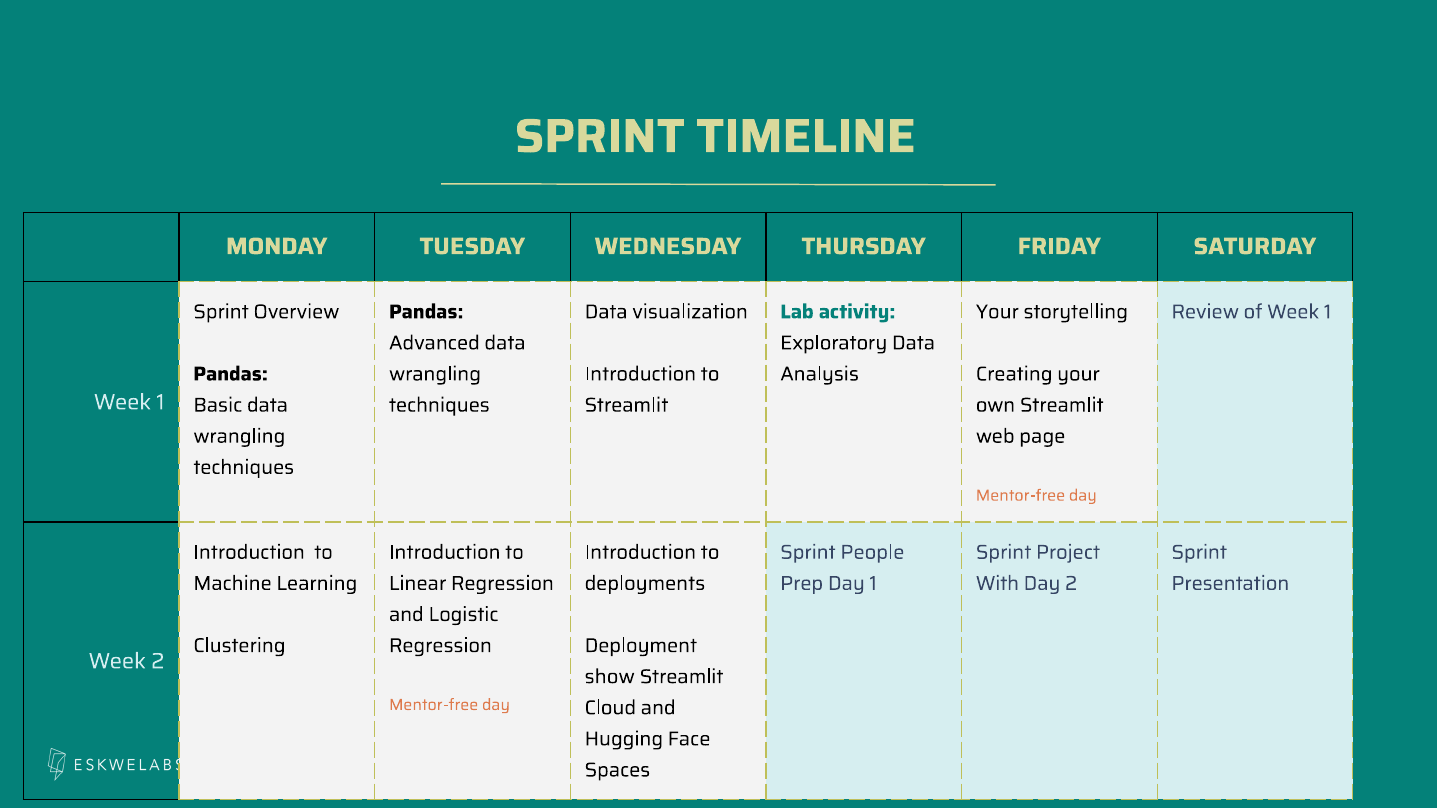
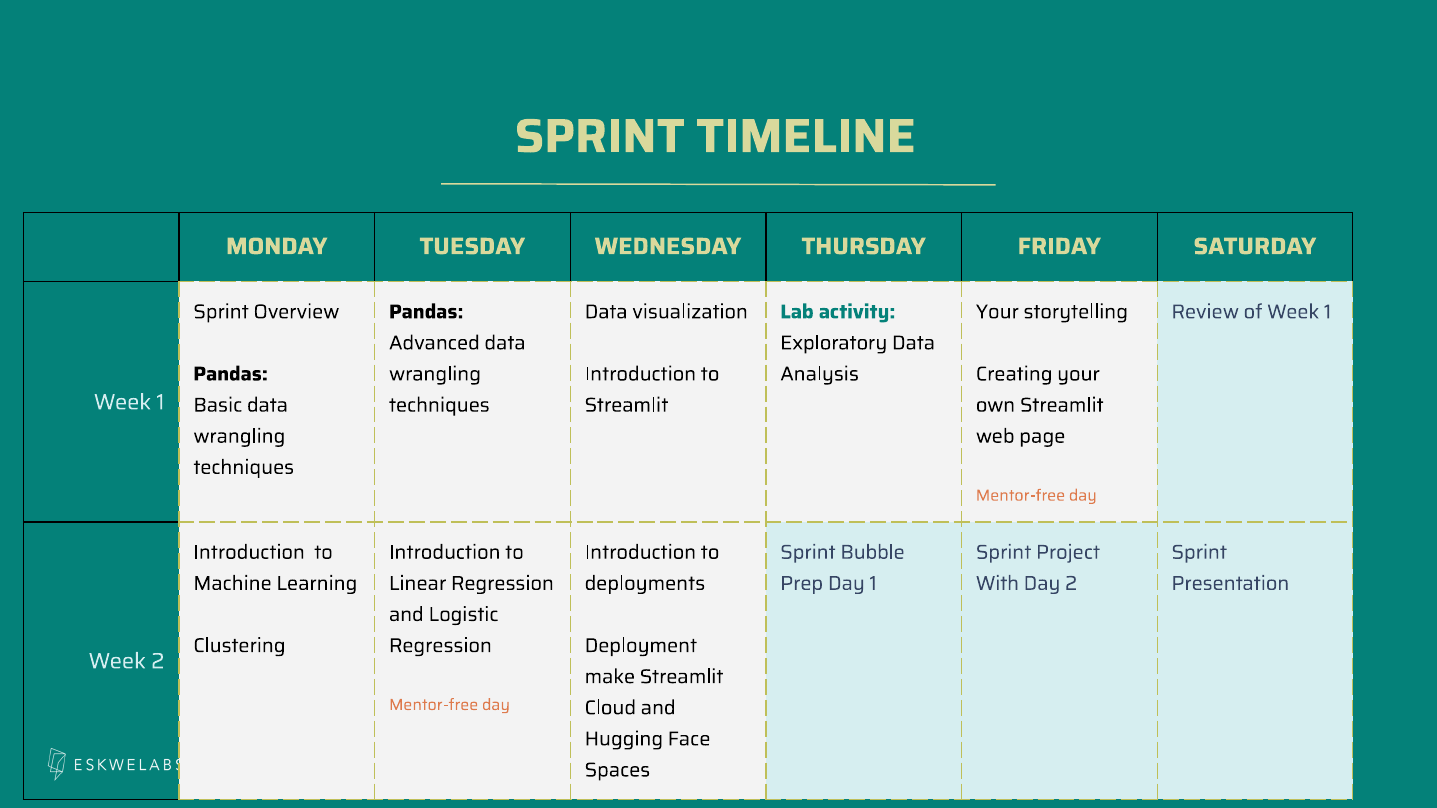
People: People -> Bubble
show: show -> make
